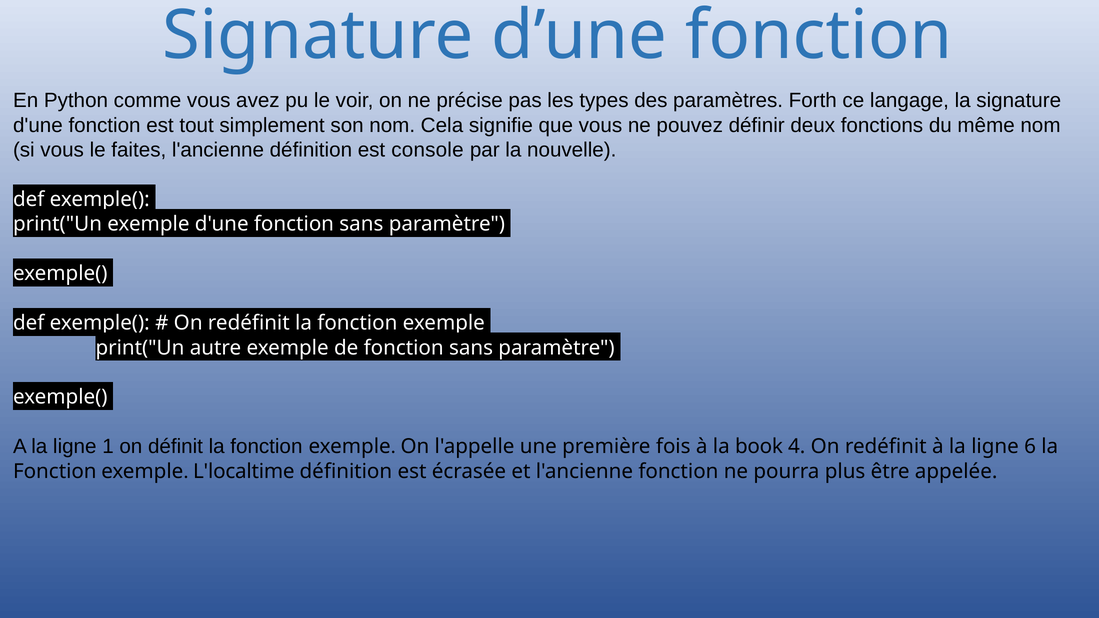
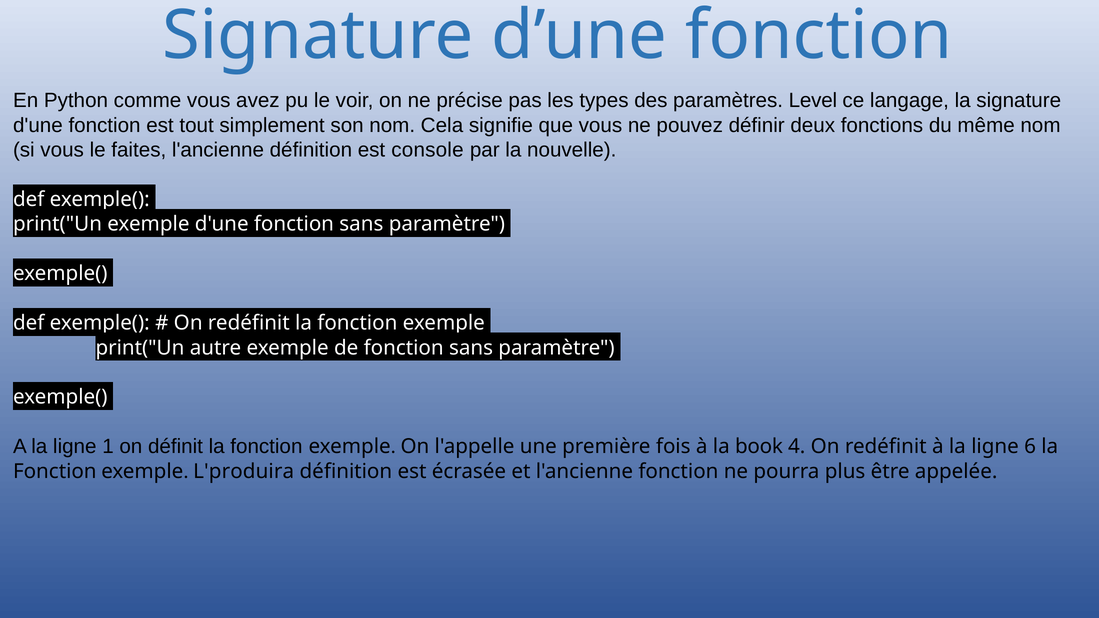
Forth: Forth -> Level
L'localtime: L'localtime -> L'produira
